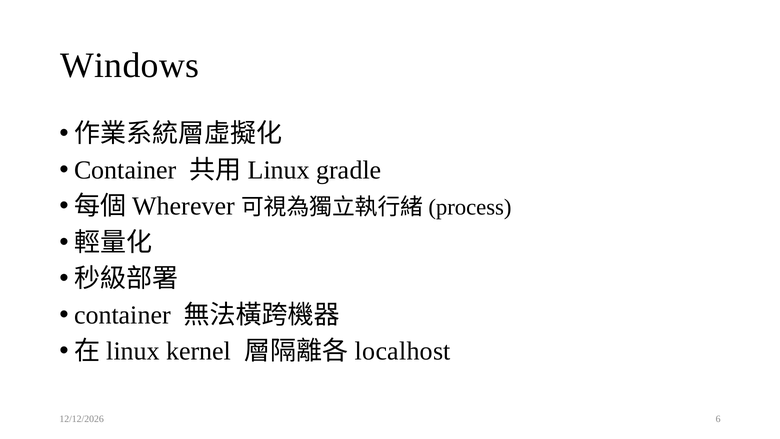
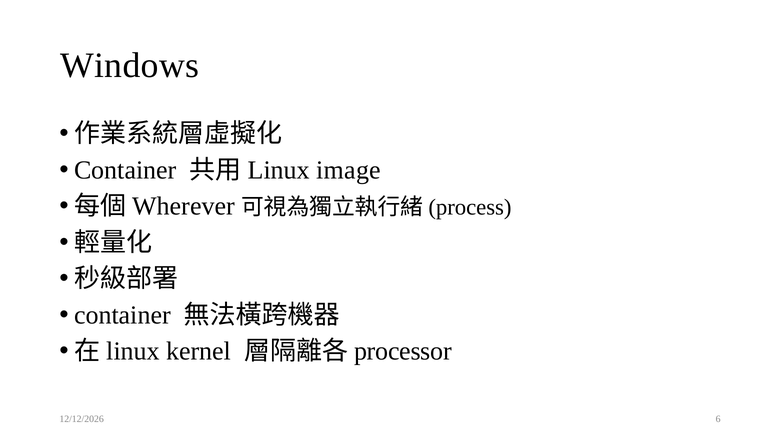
gradle: gradle -> image
localhost: localhost -> processor
